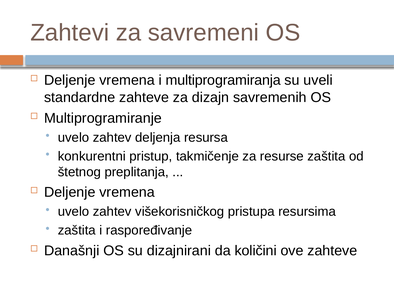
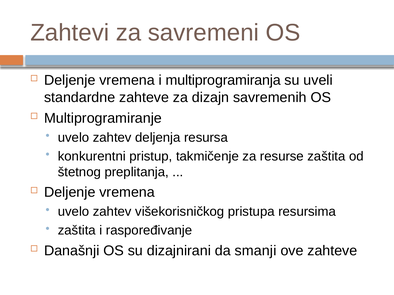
količini: količini -> smanji
